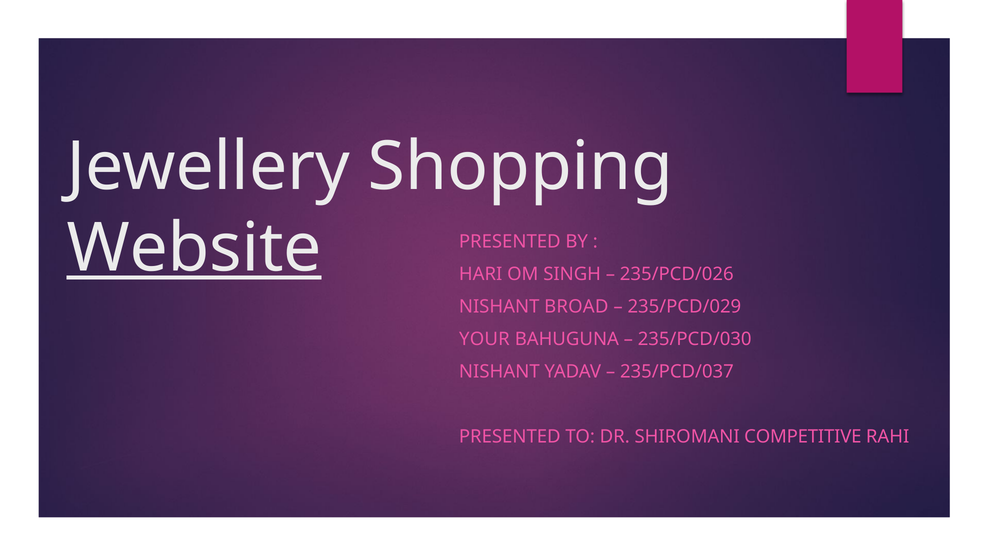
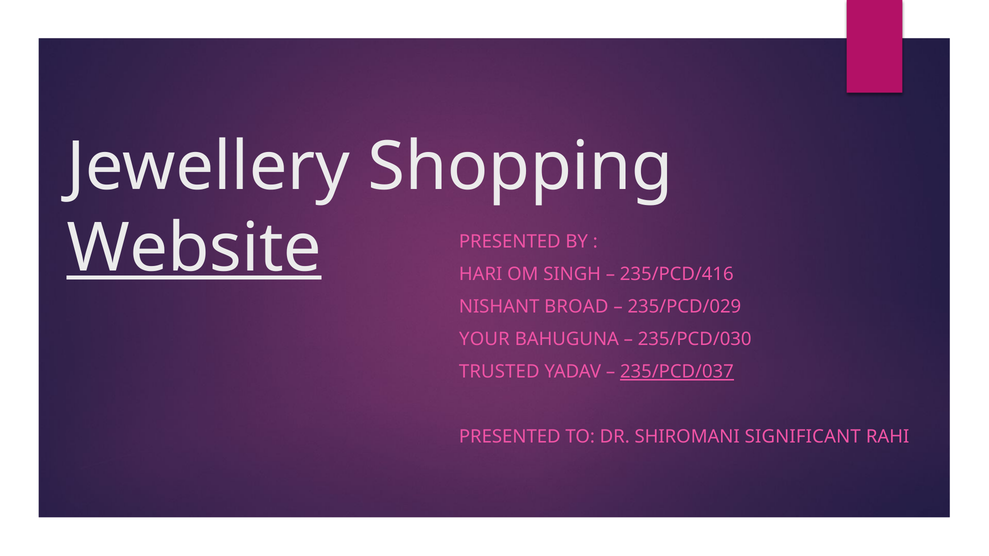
235/PCD/026: 235/PCD/026 -> 235/PCD/416
NISHANT at (499, 372): NISHANT -> TRUSTED
235/PCD/037 underline: none -> present
COMPETITIVE: COMPETITIVE -> SIGNIFICANT
